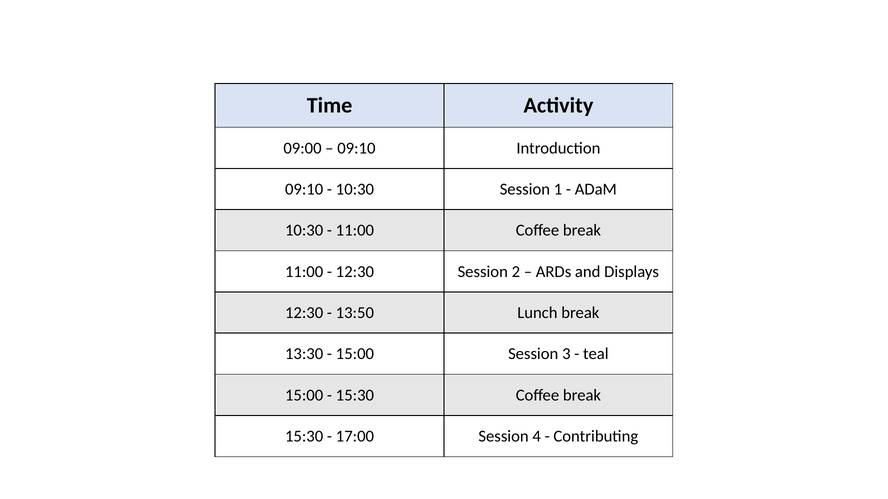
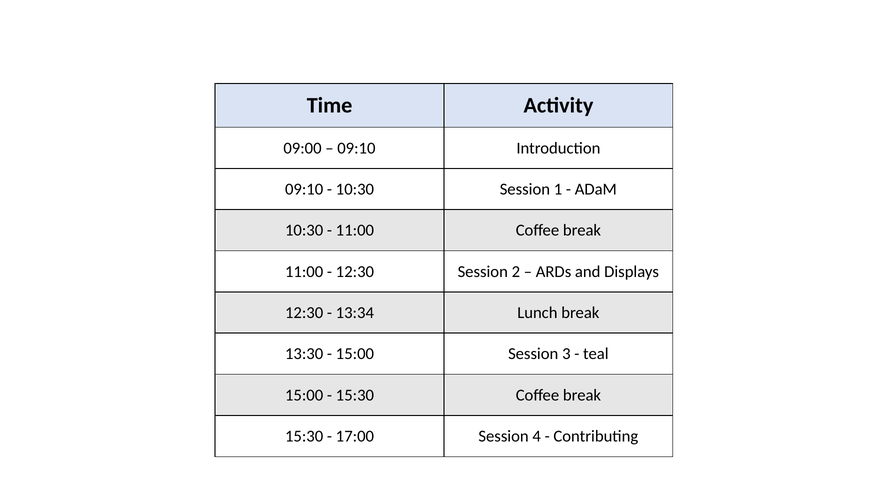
13:50: 13:50 -> 13:34
